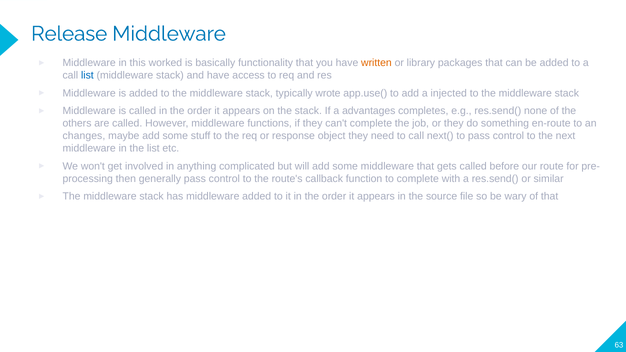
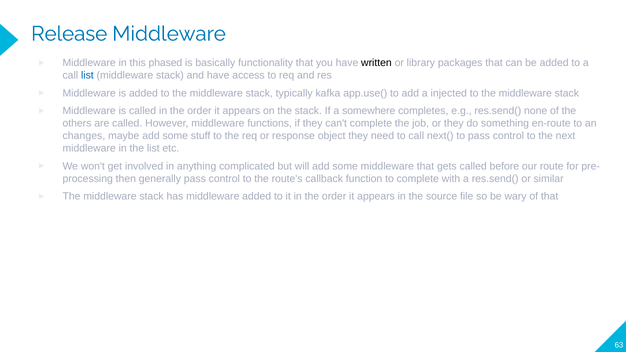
worked: worked -> phased
written colour: orange -> black
wrote: wrote -> kafka
advantages: advantages -> somewhere
